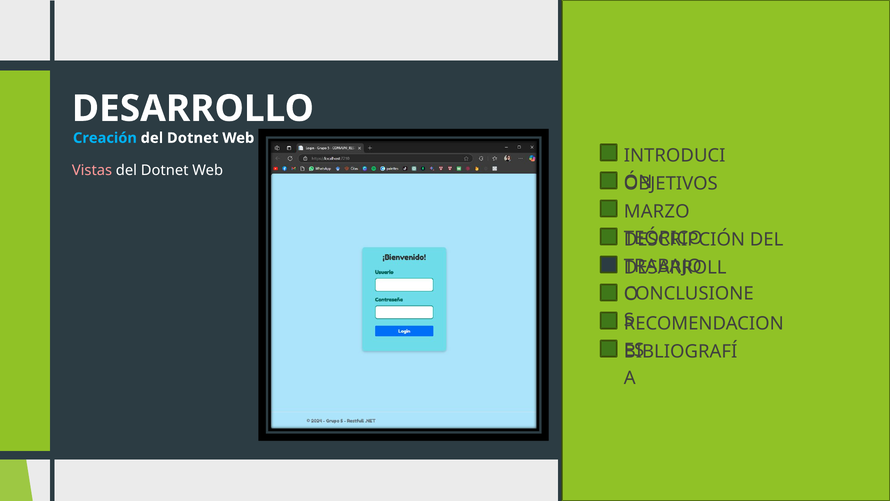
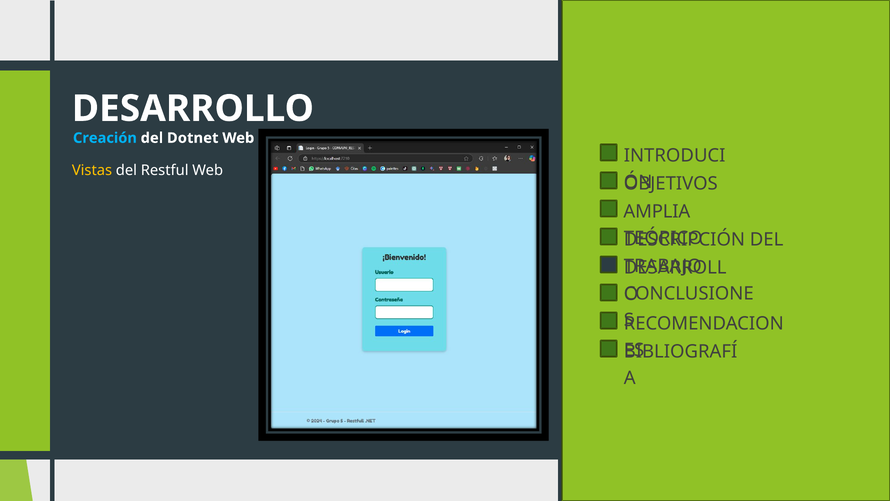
Vistas colour: pink -> yellow
Dotnet at (165, 170): Dotnet -> Restful
MARZO: MARZO -> AMPLIA
